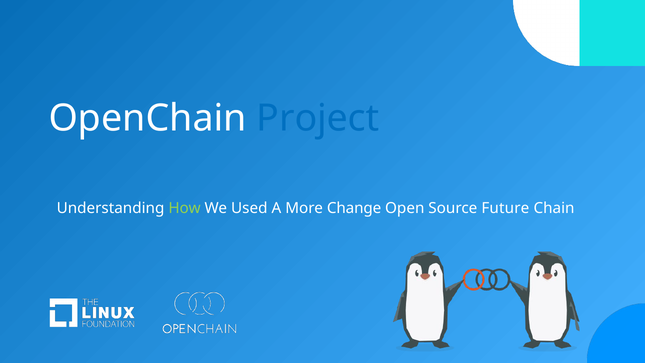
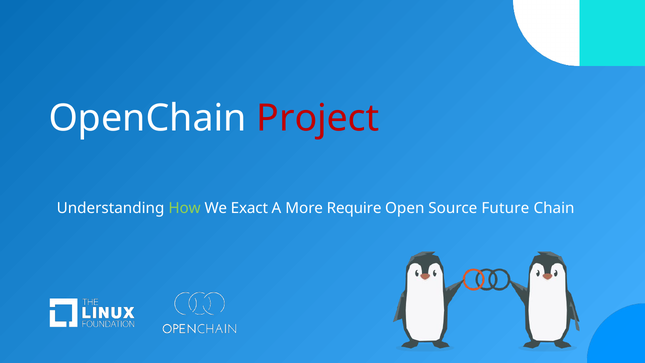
Project colour: blue -> red
Used: Used -> Exact
Change: Change -> Require
